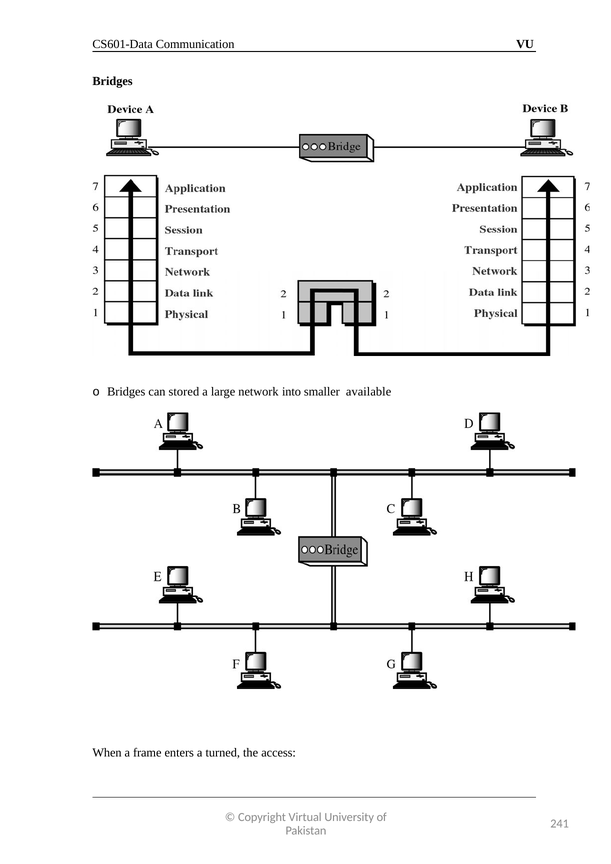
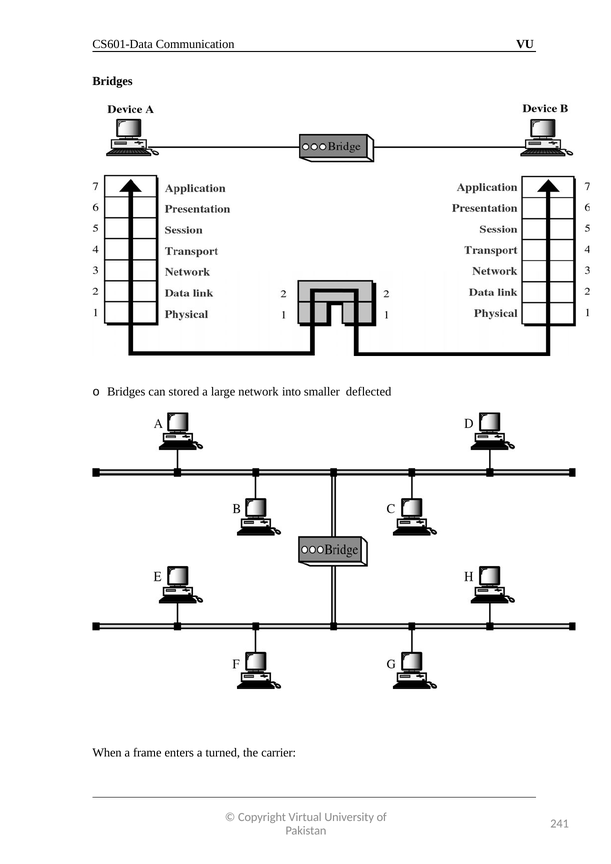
available: available -> deflected
access: access -> carrier
